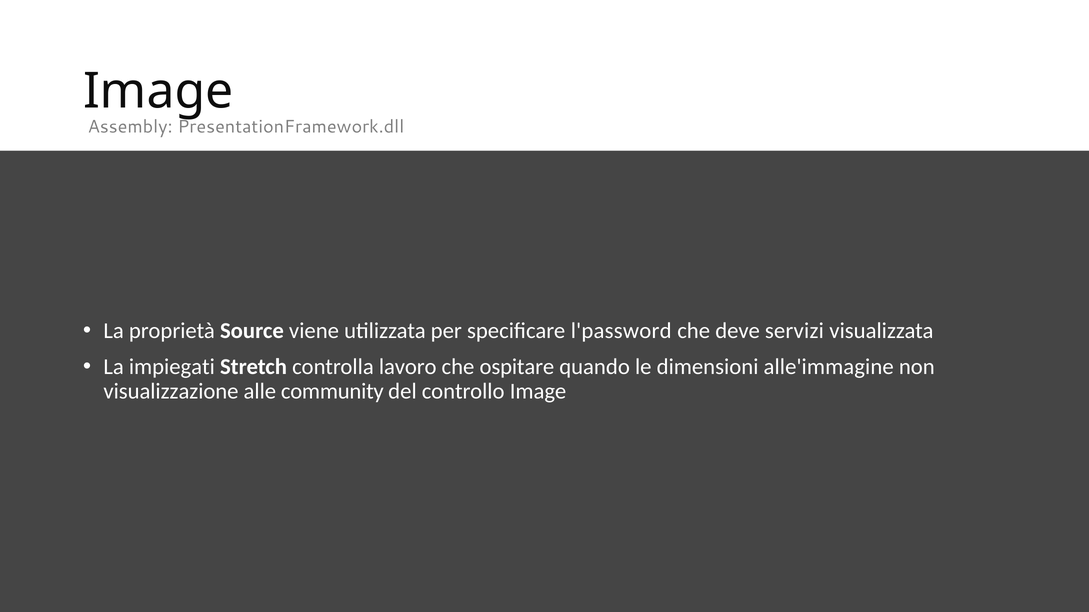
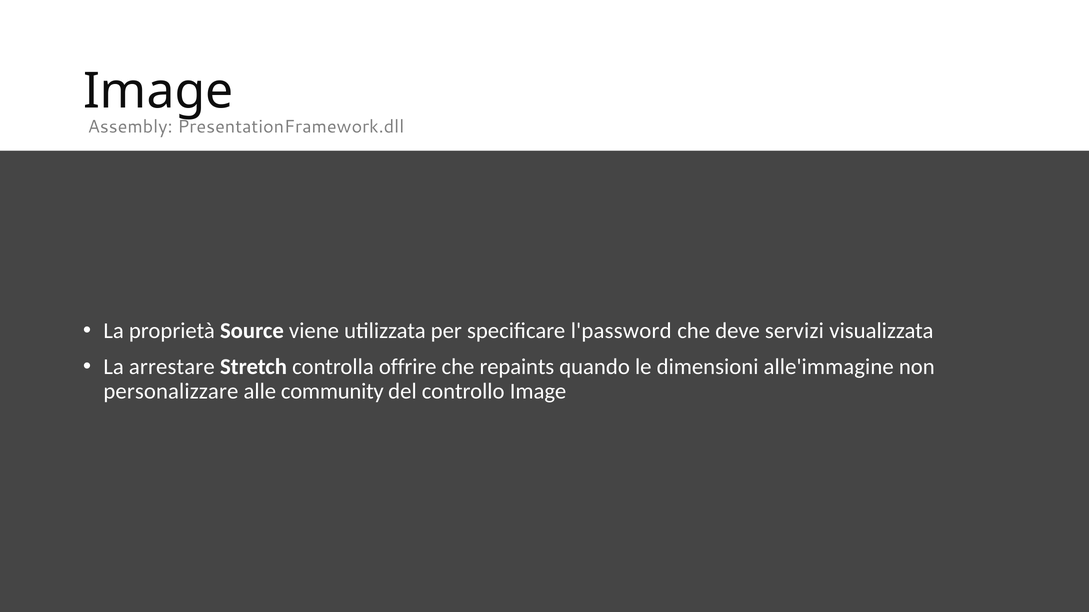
impiegati: impiegati -> arrestare
lavoro: lavoro -> offrire
ospitare: ospitare -> repaints
visualizzazione: visualizzazione -> personalizzare
